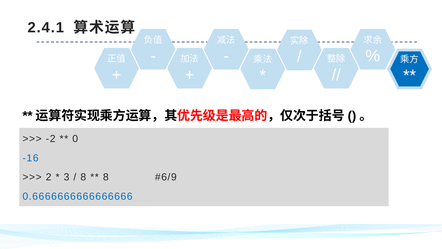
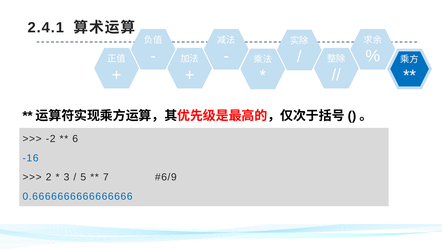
0: 0 -> 6
8 at (83, 177): 8 -> 5
8 at (106, 177): 8 -> 7
